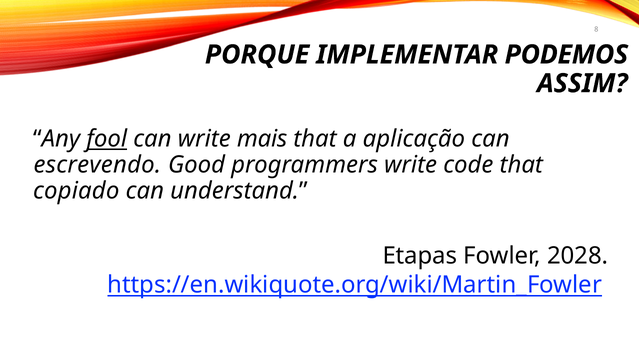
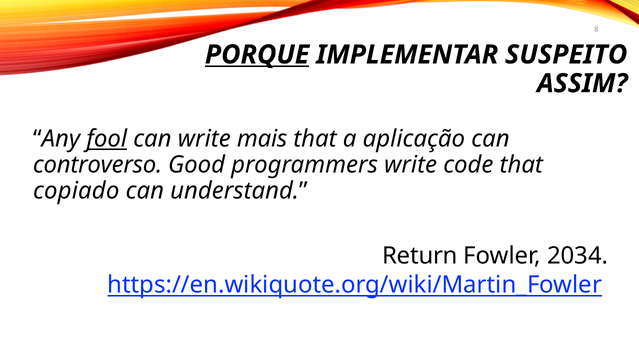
PORQUE underline: none -> present
PODEMOS: PODEMOS -> SUSPEITO
escrevendo: escrevendo -> controverso
Etapas: Etapas -> Return
2028: 2028 -> 2034
